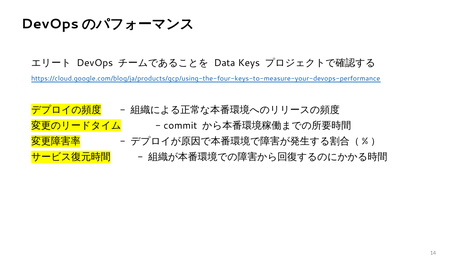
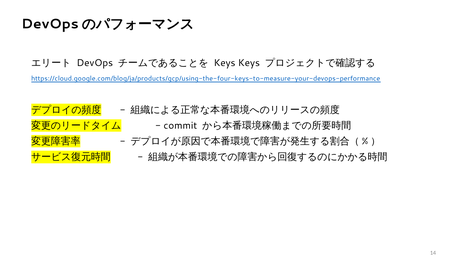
Data at (225, 63): Data -> Keys
